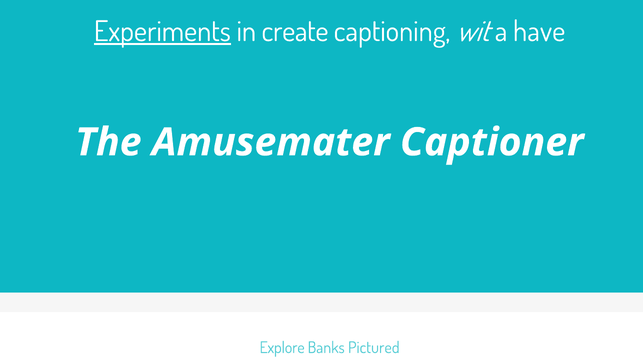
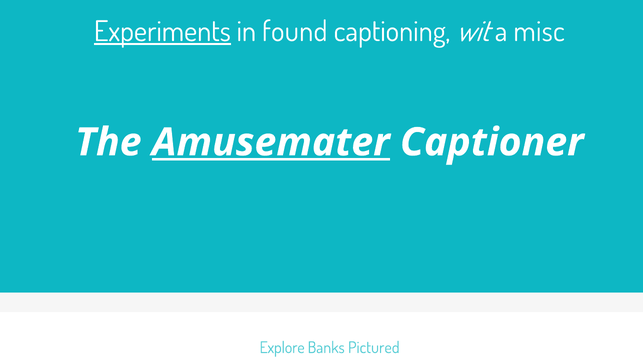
create: create -> found
have: have -> misc
Amusemater underline: none -> present
